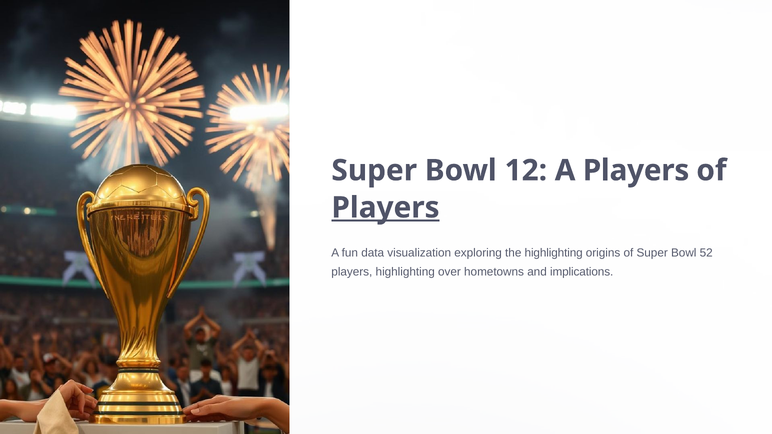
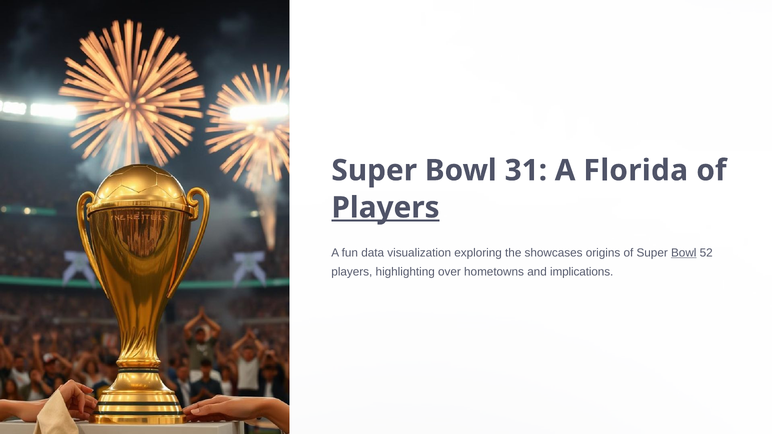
12: 12 -> 31
A Players: Players -> Florida
the highlighting: highlighting -> showcases
Bowl at (684, 253) underline: none -> present
